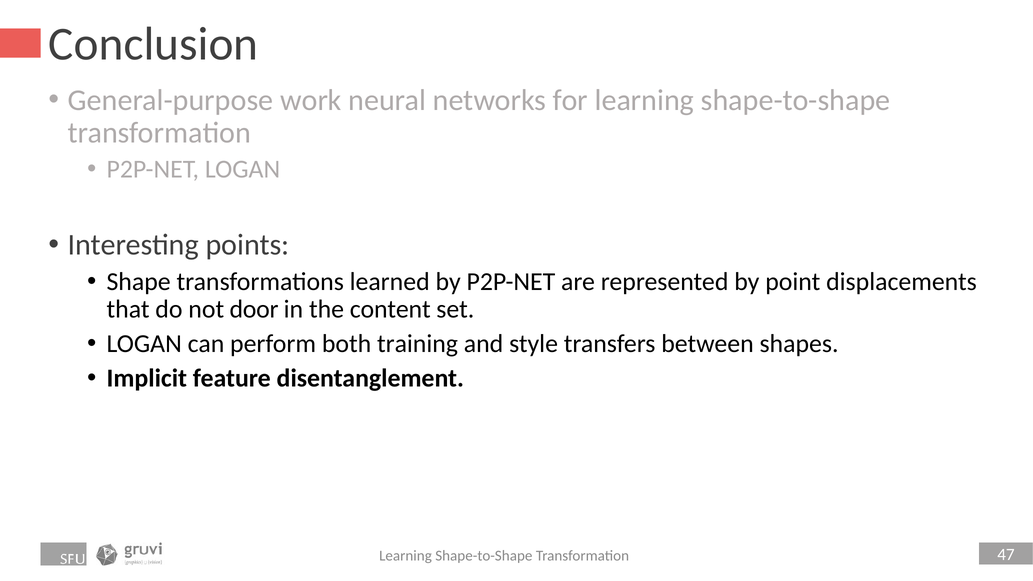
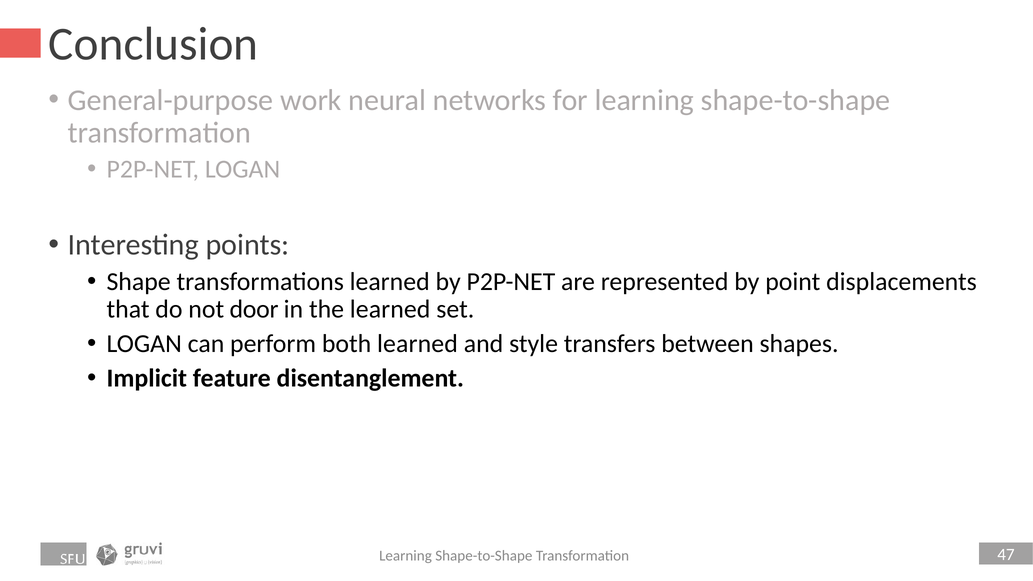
the content: content -> learned
both training: training -> learned
